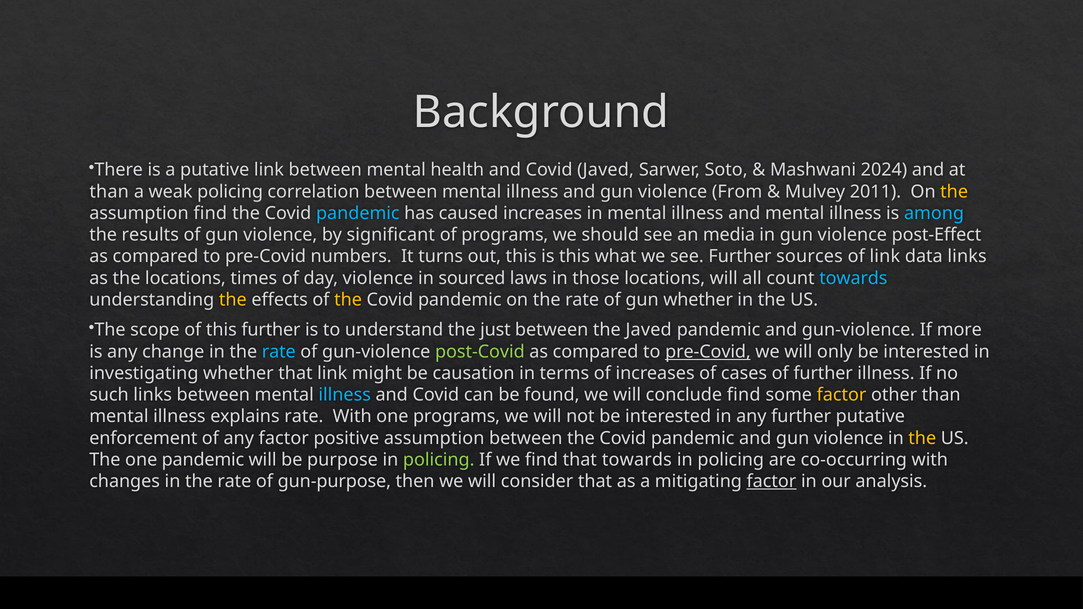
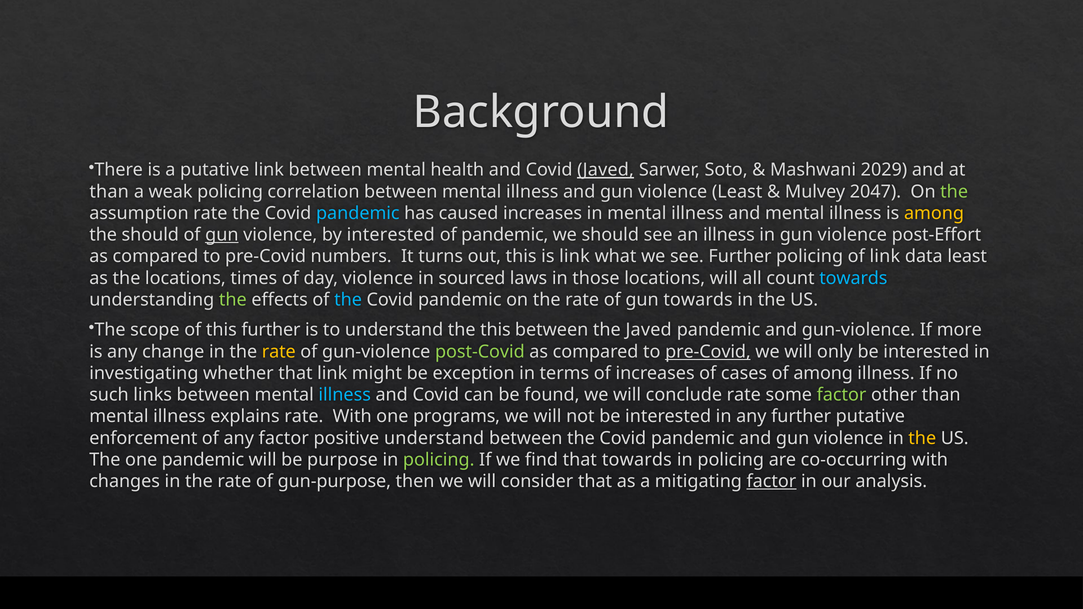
Javed at (606, 170) underline: none -> present
2024: 2024 -> 2029
violence From: From -> Least
2011: 2011 -> 2047
the at (954, 192) colour: yellow -> light green
assumption find: find -> rate
among at (934, 213) colour: light blue -> yellow
the results: results -> should
gun at (222, 235) underline: none -> present
by significant: significant -> interested
of programs: programs -> pandemic
an media: media -> illness
post-Effect: post-Effect -> post-Effort
is this: this -> link
Further sources: sources -> policing
data links: links -> least
the at (233, 300) colour: yellow -> light green
the at (348, 300) colour: yellow -> light blue
gun whether: whether -> towards
the just: just -> this
rate at (279, 352) colour: light blue -> yellow
causation: causation -> exception
of further: further -> among
conclude find: find -> rate
factor at (842, 395) colour: yellow -> light green
positive assumption: assumption -> understand
